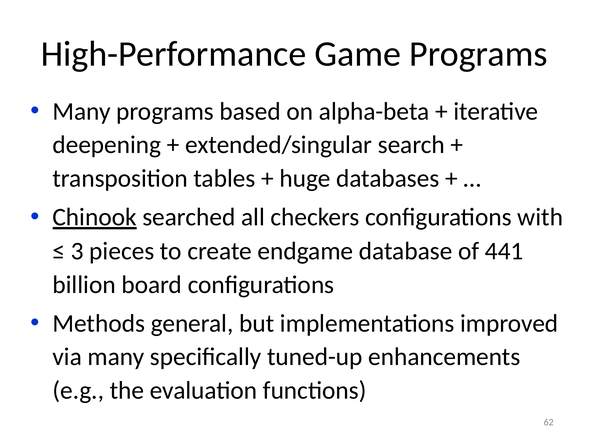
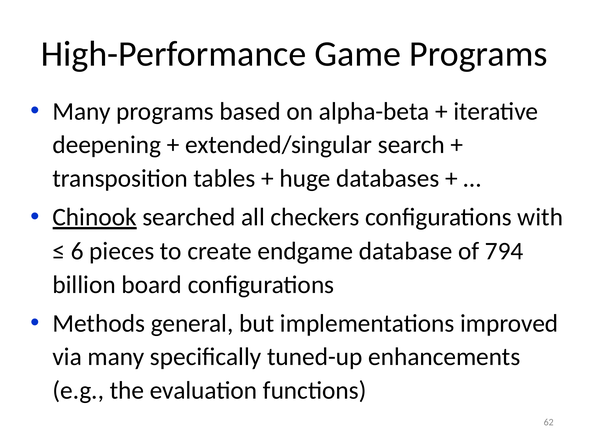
3: 3 -> 6
441: 441 -> 794
